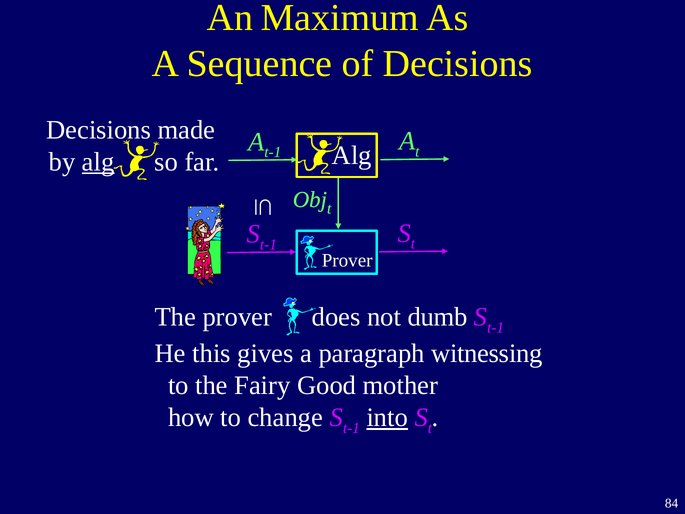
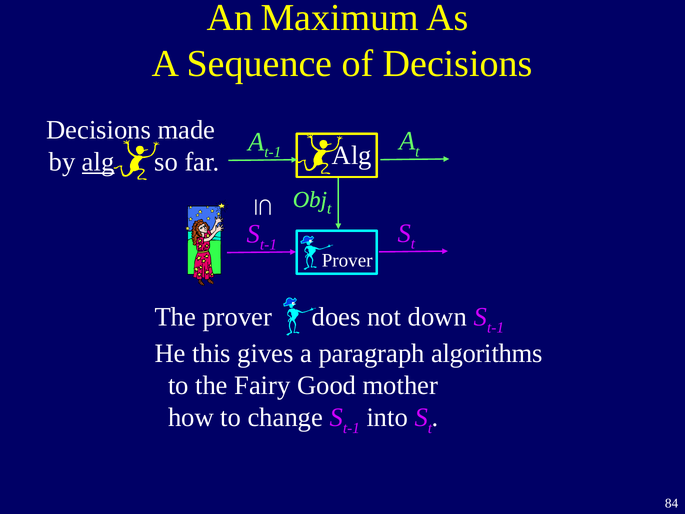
dumb: dumb -> down
witnessing: witnessing -> algorithms
into underline: present -> none
